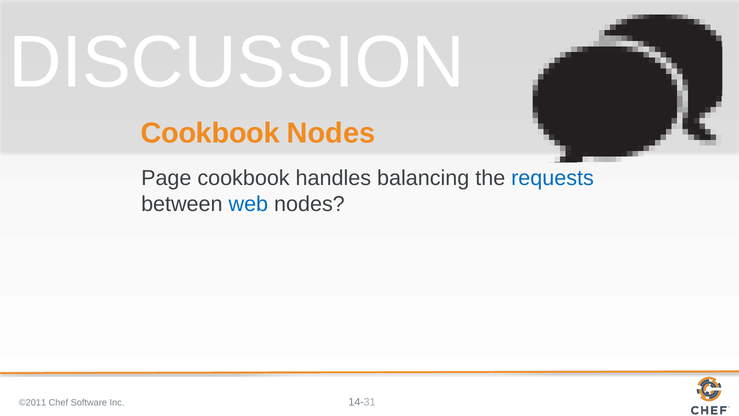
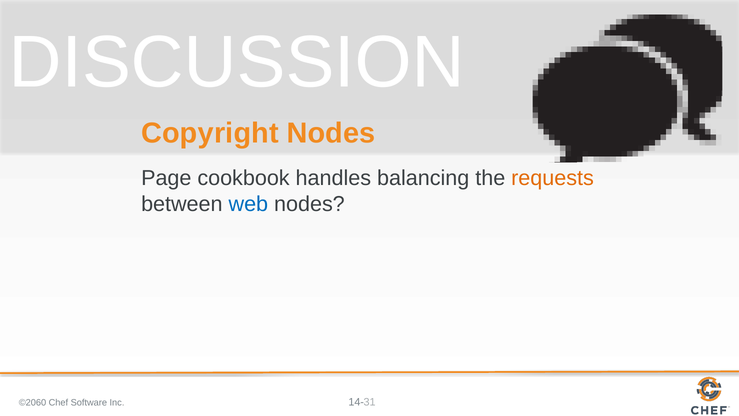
Cookbook at (210, 133): Cookbook -> Copyright
requests colour: blue -> orange
©2011: ©2011 -> ©2060
